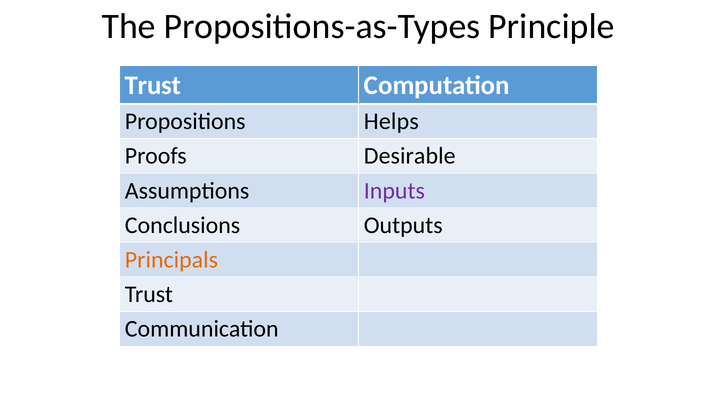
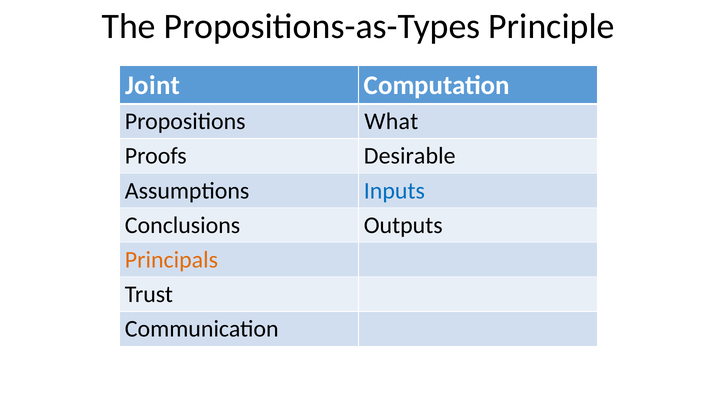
Trust at (153, 85): Trust -> Joint
Helps: Helps -> What
Inputs colour: purple -> blue
